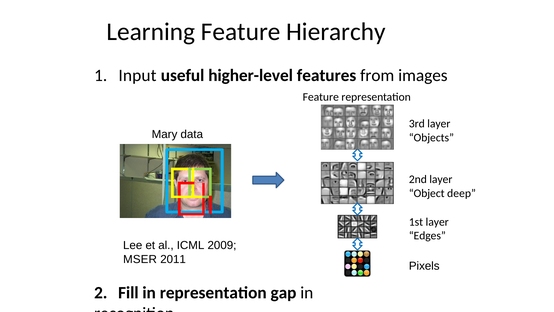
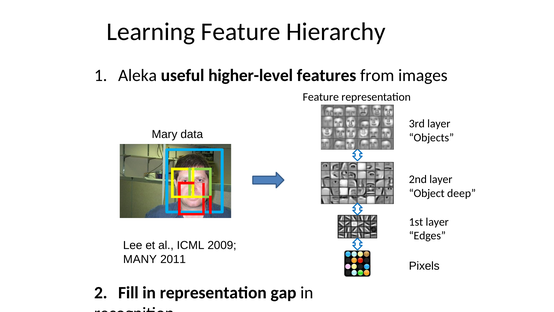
Input: Input -> Aleka
MSER: MSER -> MANY
